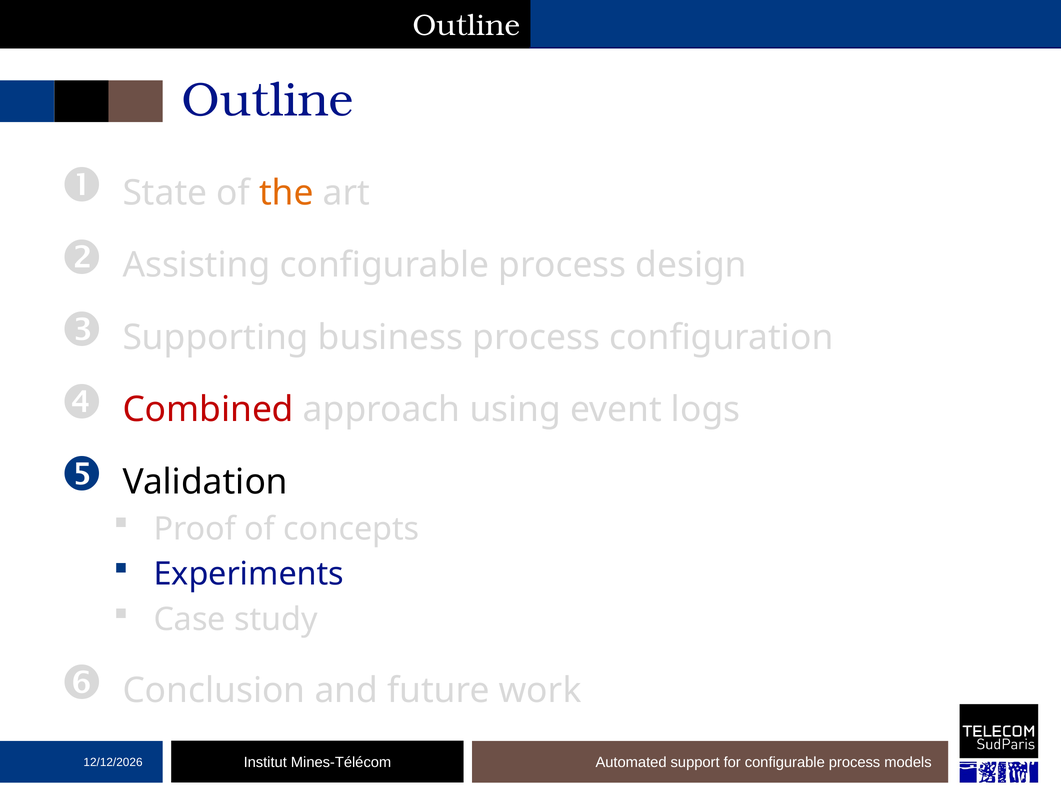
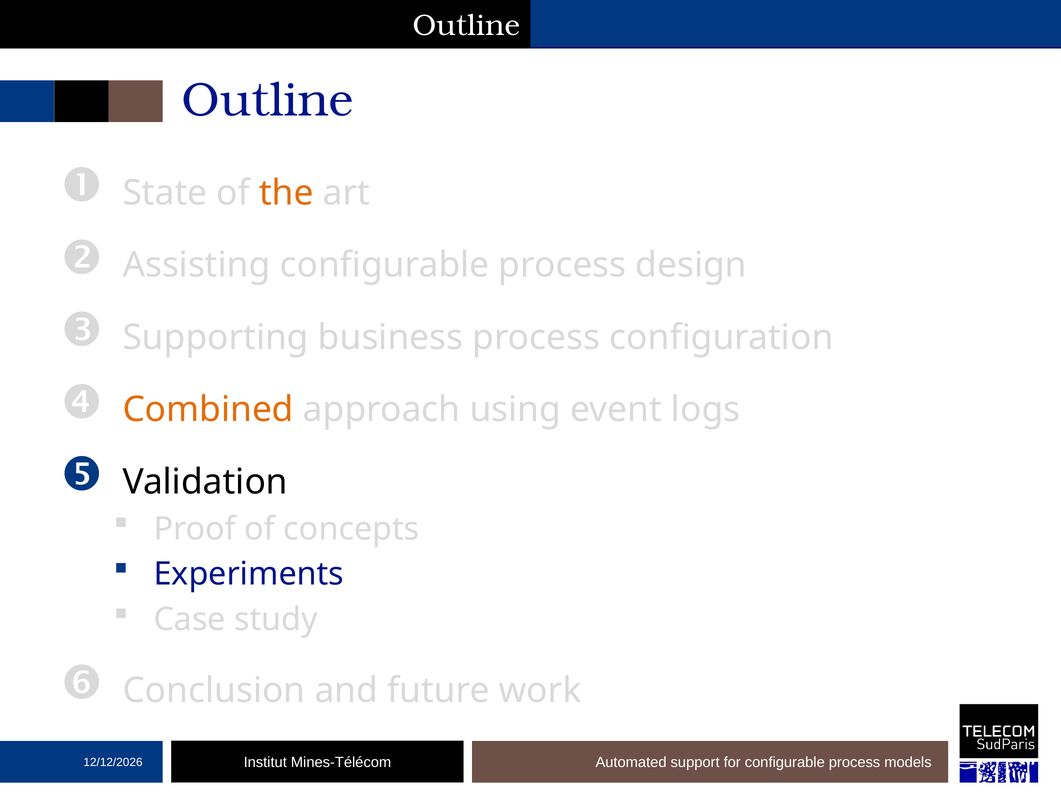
Combined colour: red -> orange
